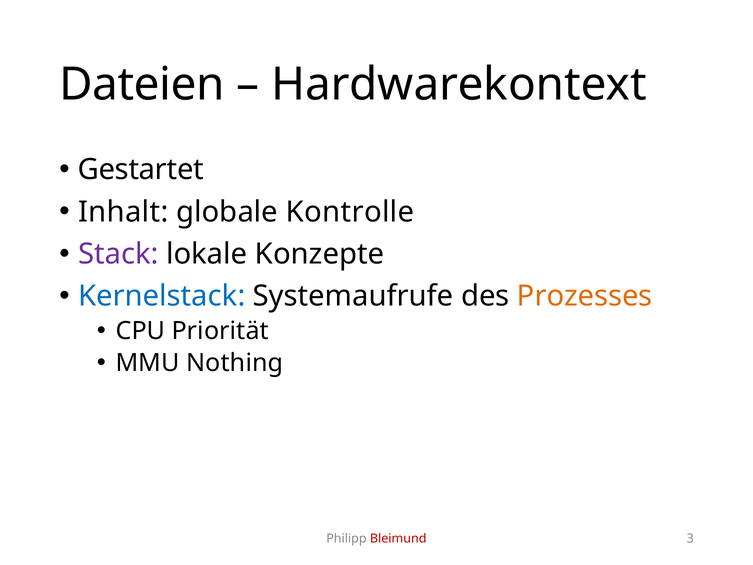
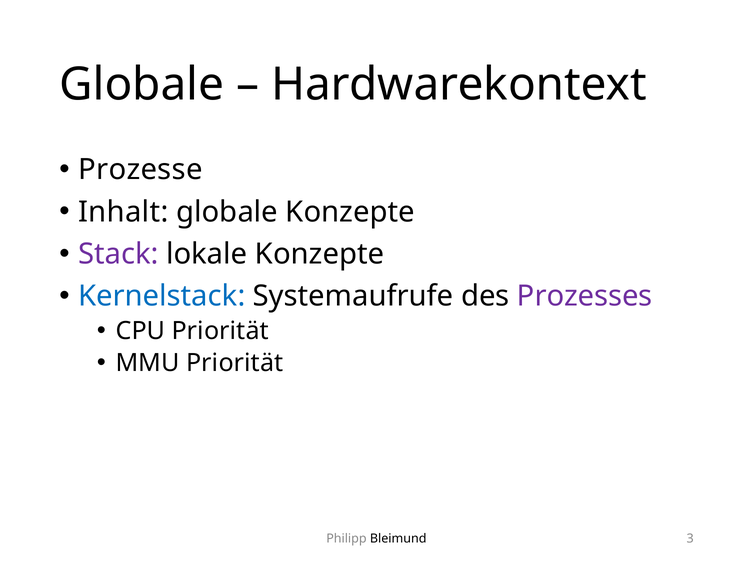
Dateien at (142, 84): Dateien -> Globale
Gestartet: Gestartet -> Prozesse
globale Kontrolle: Kontrolle -> Konzepte
Prozesses colour: orange -> purple
MMU Nothing: Nothing -> Priorität
Bleimund colour: red -> black
